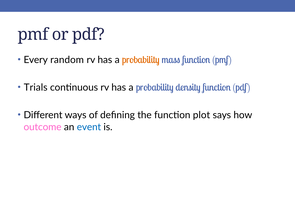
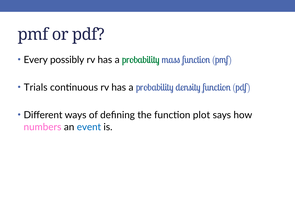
random: random -> possibly
probability at (141, 60) colour: orange -> green
outcome: outcome -> numbers
